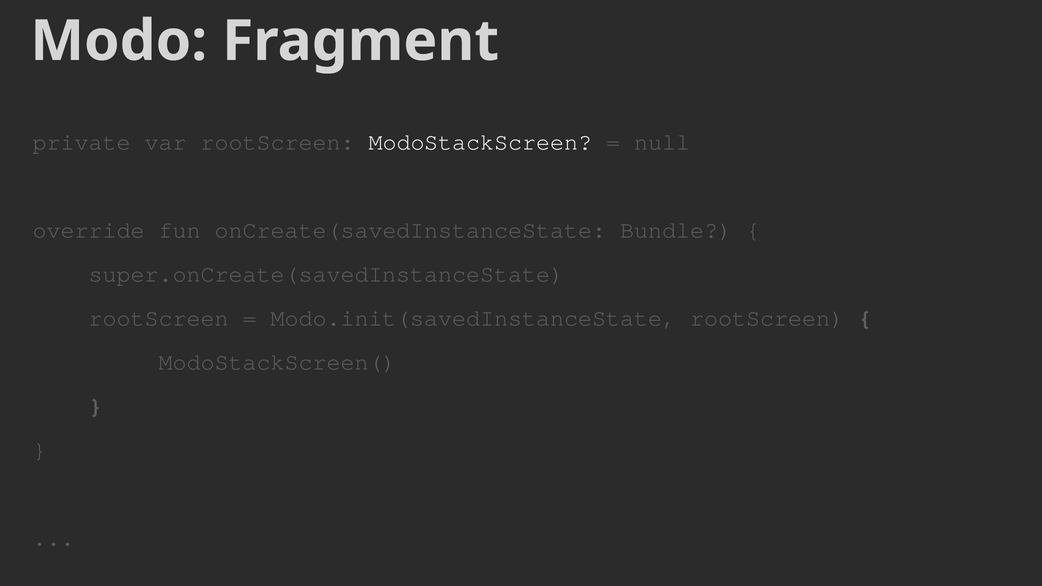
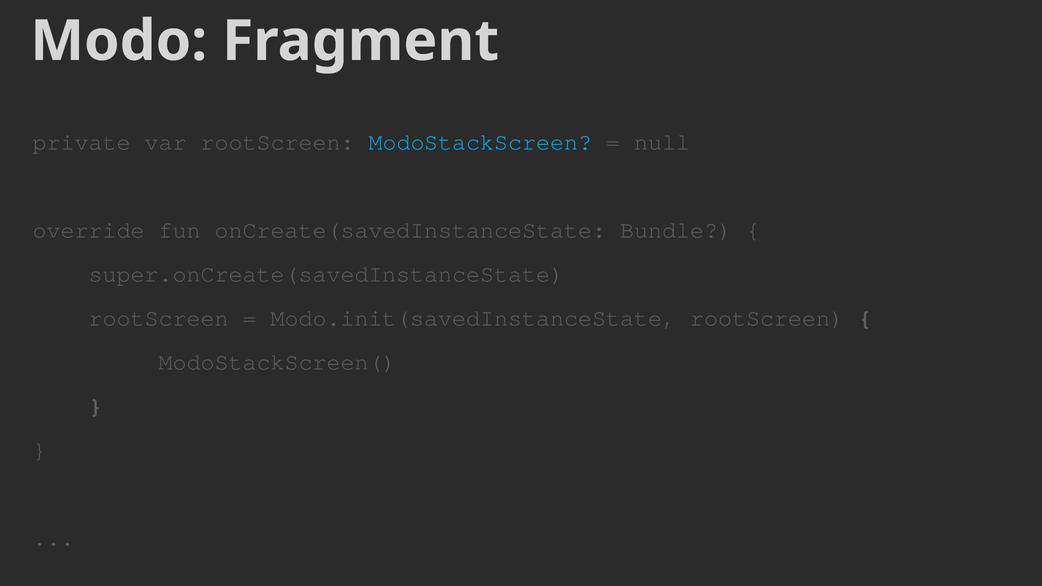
ModoStackScreen colour: white -> light blue
